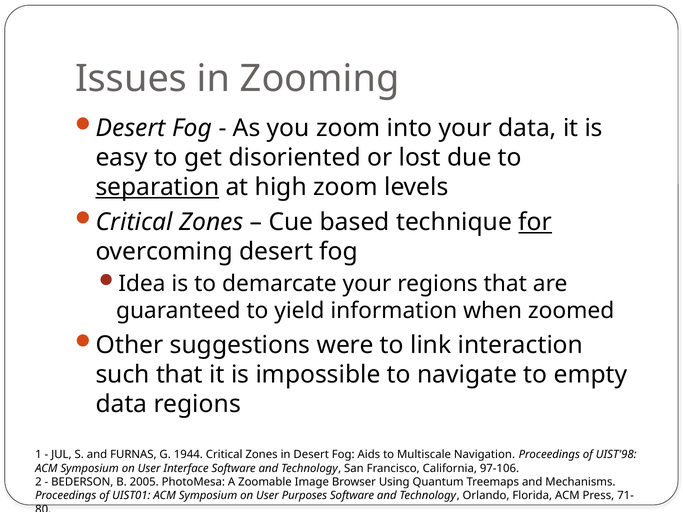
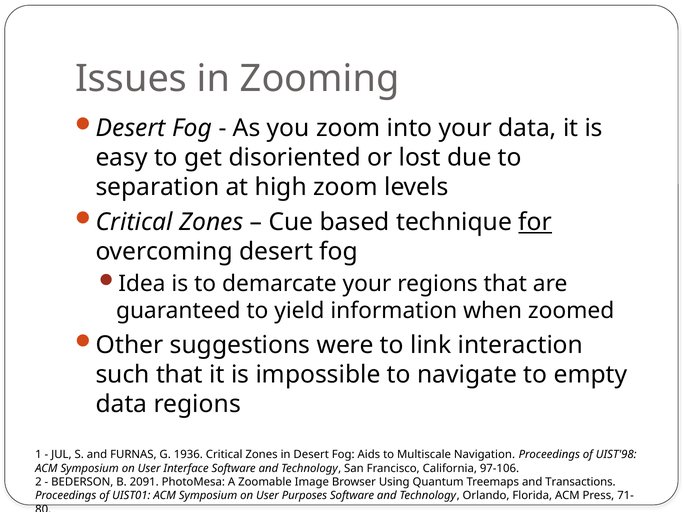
separation underline: present -> none
1944: 1944 -> 1936
2005: 2005 -> 2091
Mechanisms: Mechanisms -> Transactions
